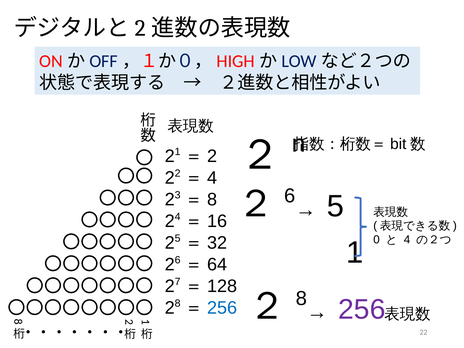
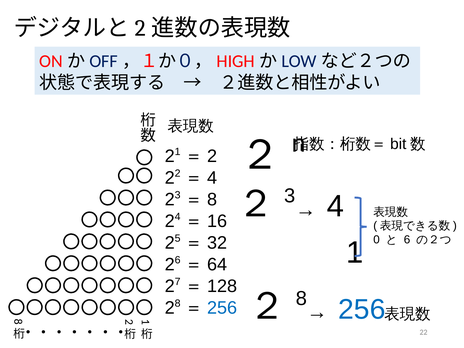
6: 6 -> 3
5 at (335, 206): 5 -> 4
4 at (407, 240): 4 -> 6
256 at (362, 310) colour: purple -> blue
